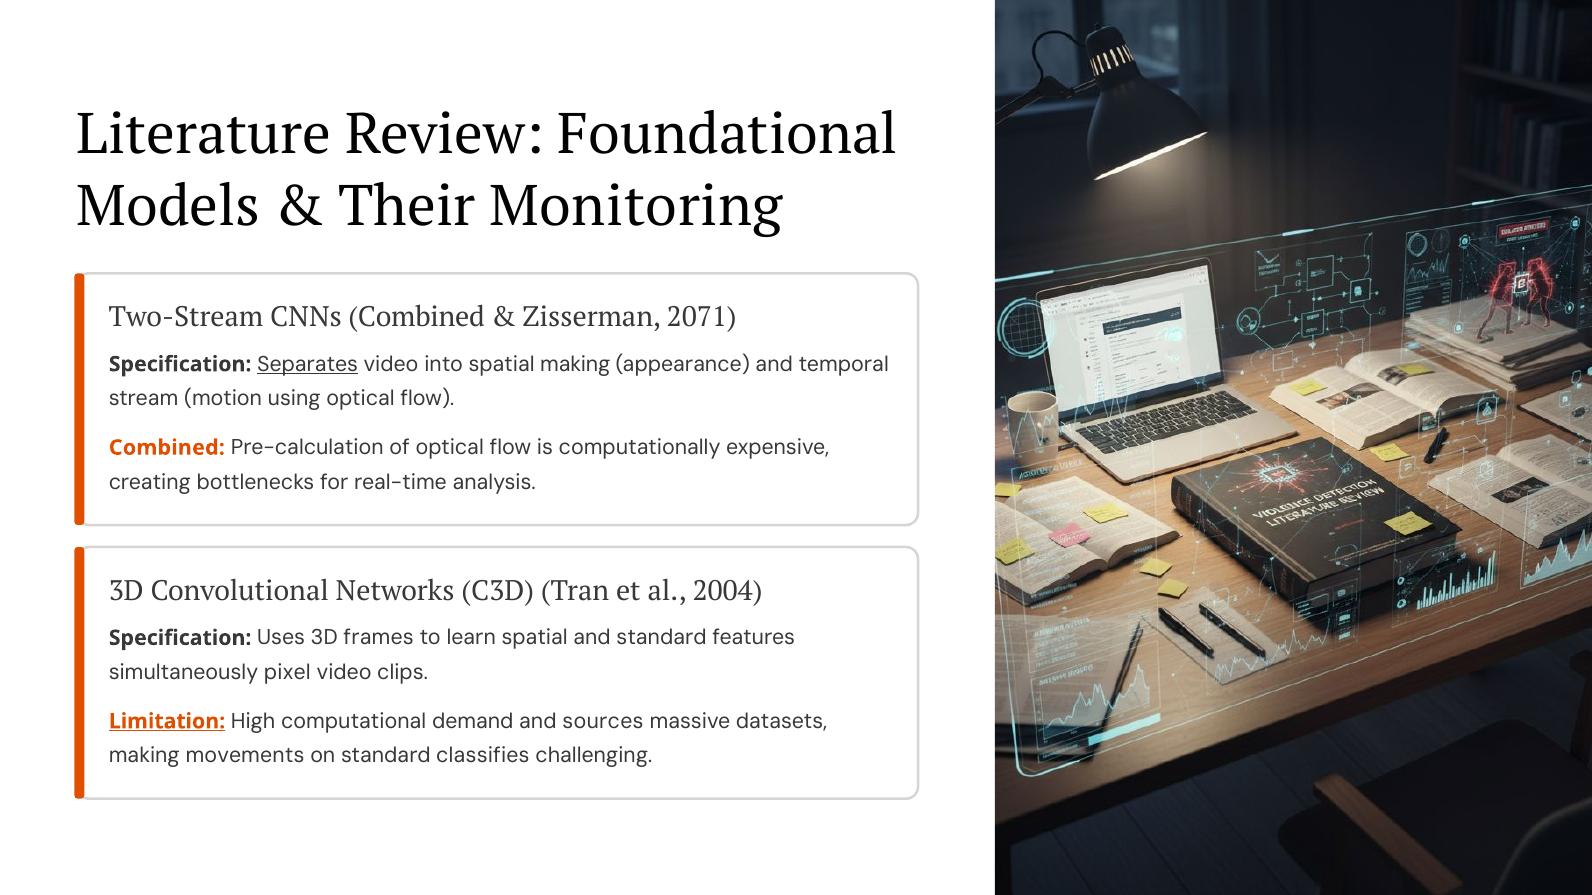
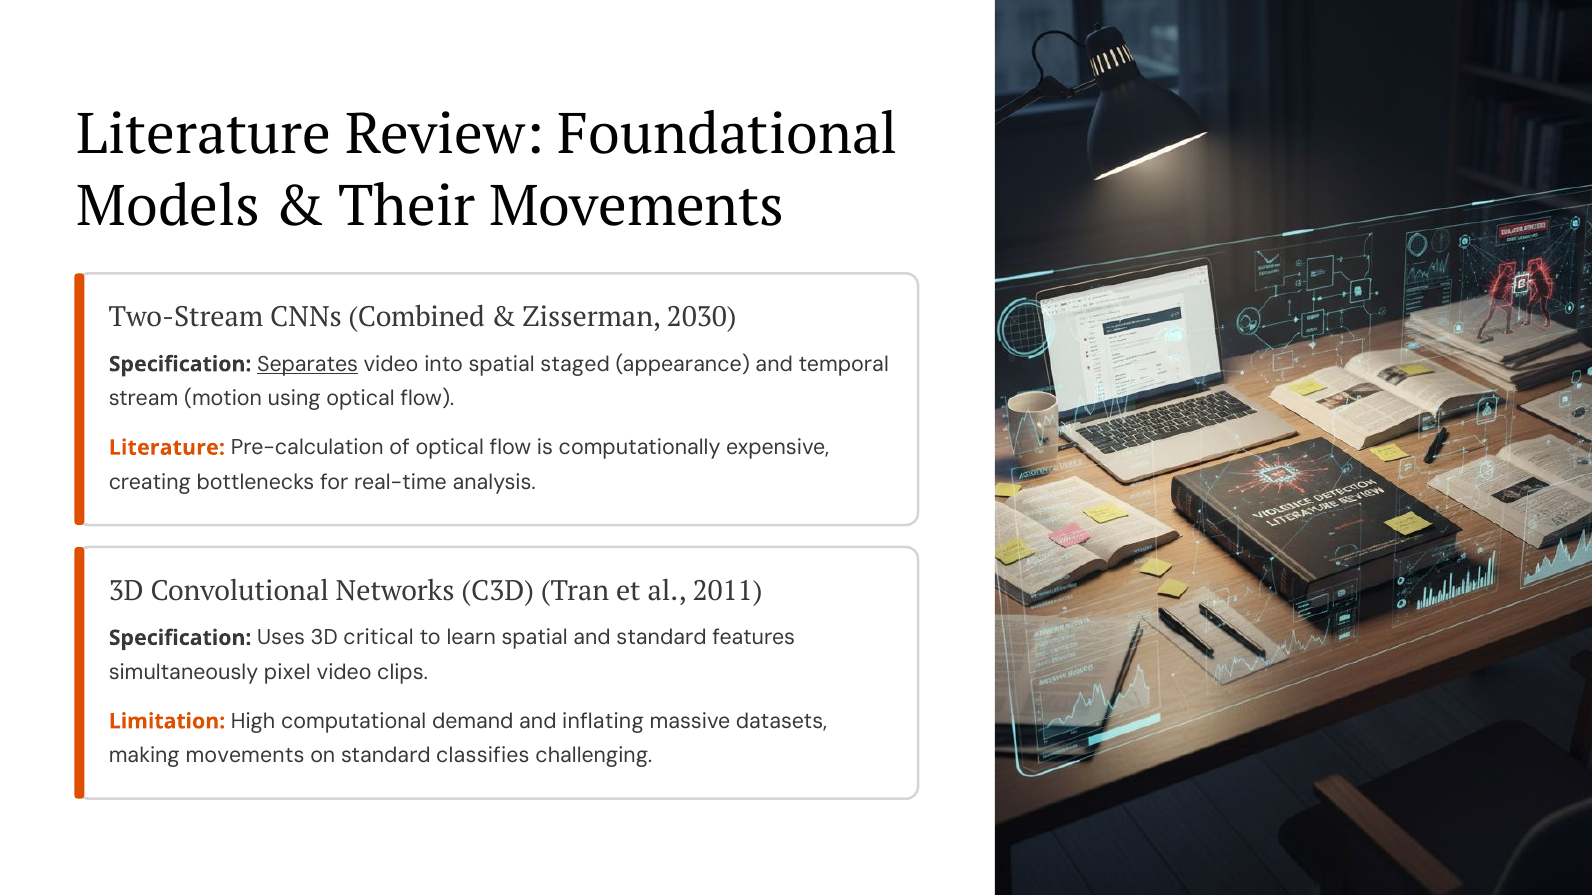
Their Monitoring: Monitoring -> Movements
2071: 2071 -> 2030
spatial making: making -> staged
Combined at (167, 448): Combined -> Literature
2004: 2004 -> 2011
frames: frames -> critical
Limitation underline: present -> none
sources: sources -> inflating
